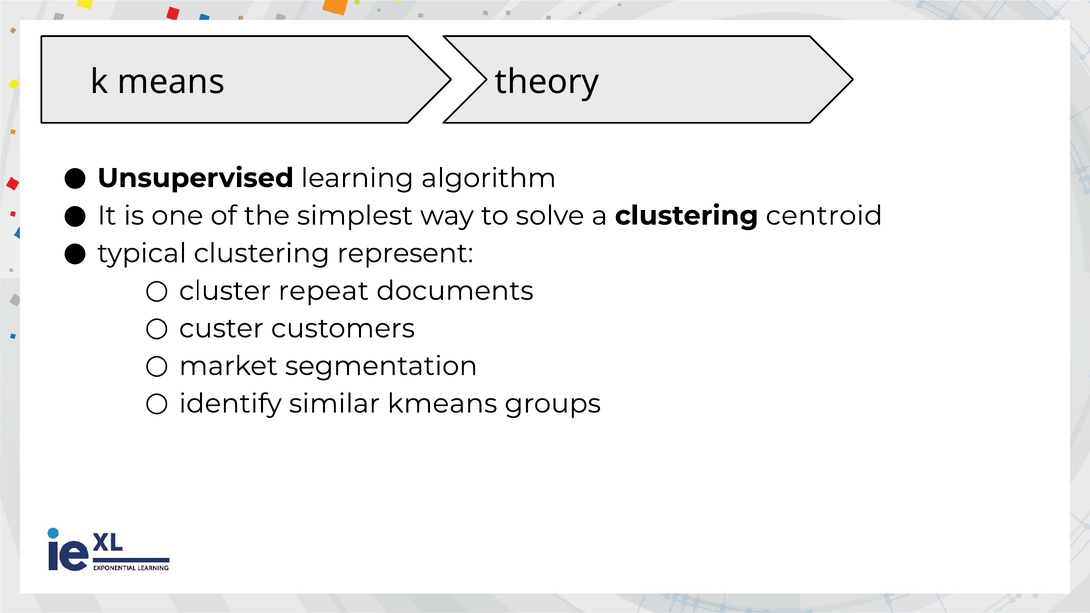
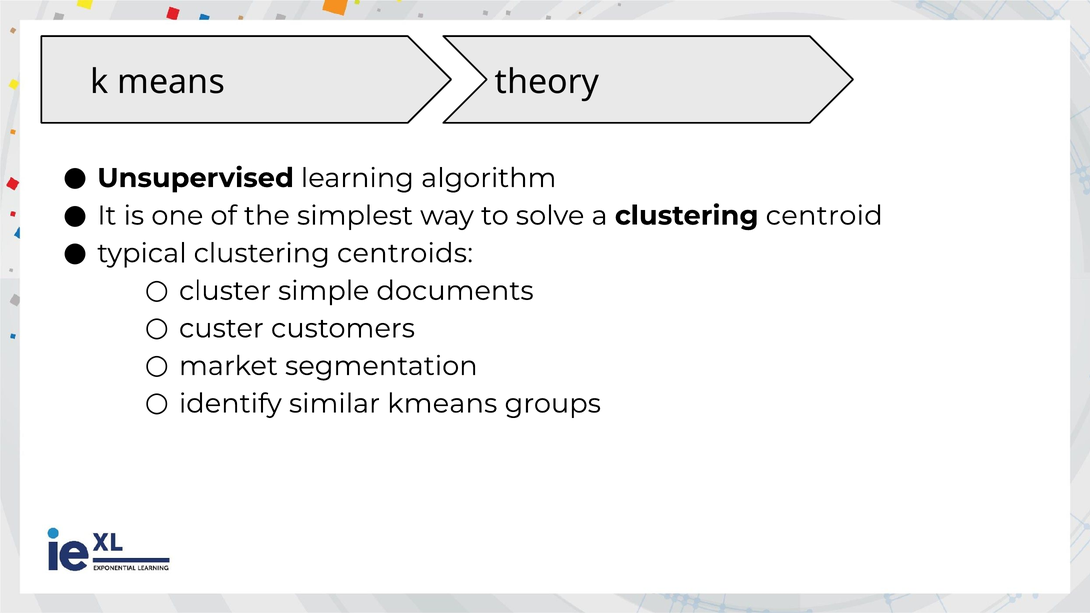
represent: represent -> centroids
repeat: repeat -> simple
